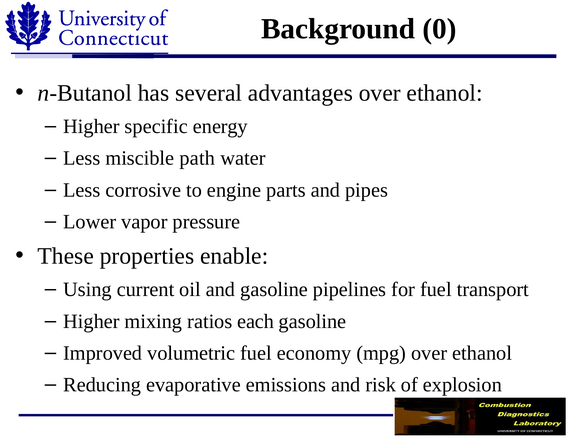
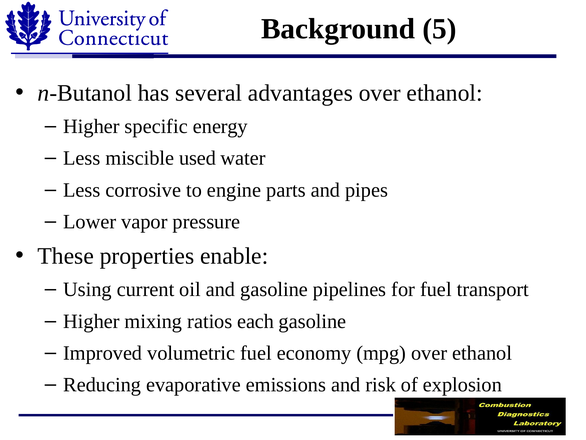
0: 0 -> 5
path: path -> used
